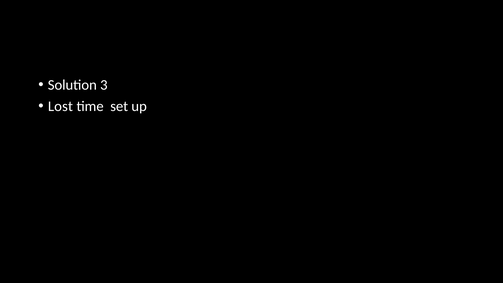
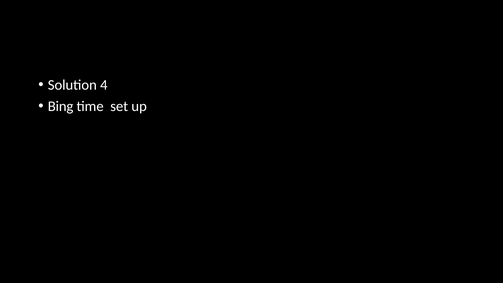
3: 3 -> 4
Lost: Lost -> Bing
